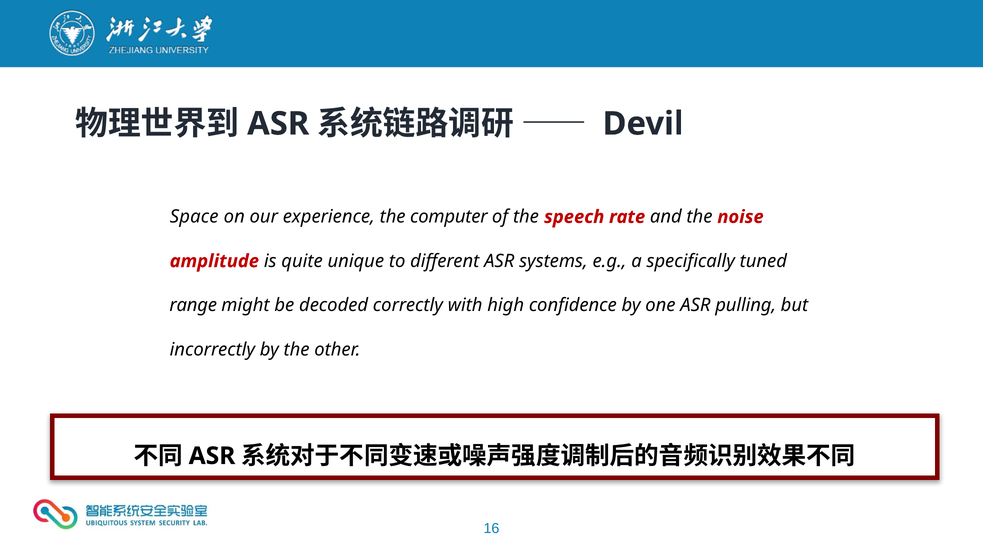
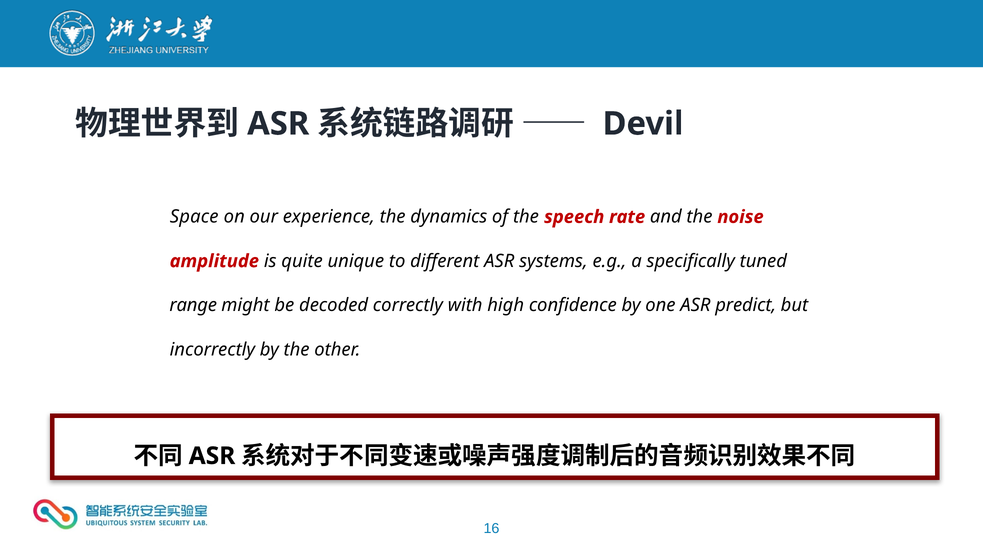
computer: computer -> dynamics
pulling: pulling -> predict
